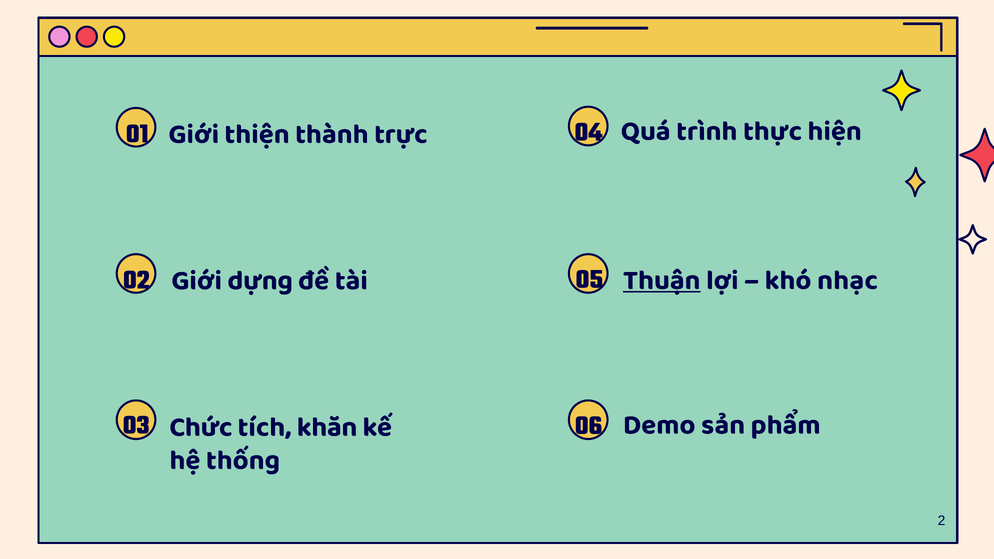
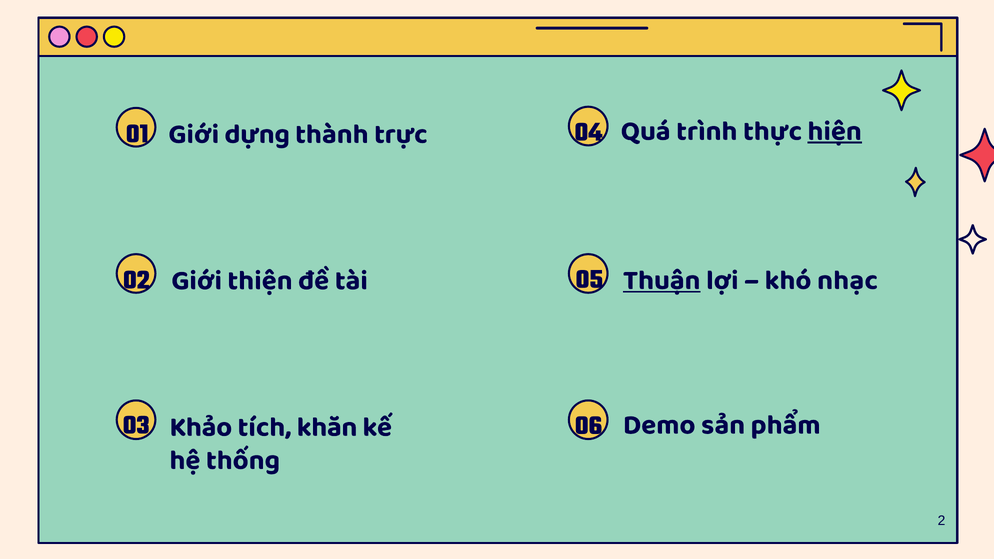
thiện: thiện -> dựng
hiện underline: none -> present
dựng: dựng -> thiện
Chức: Chức -> Khảo
